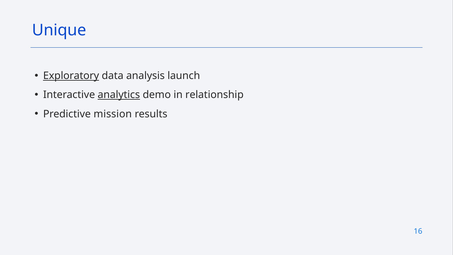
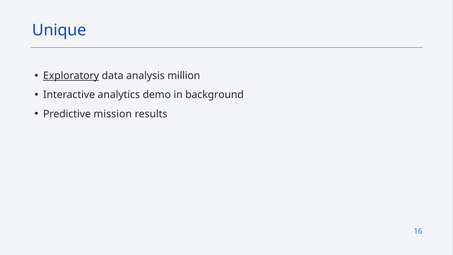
launch: launch -> million
analytics underline: present -> none
relationship: relationship -> background
